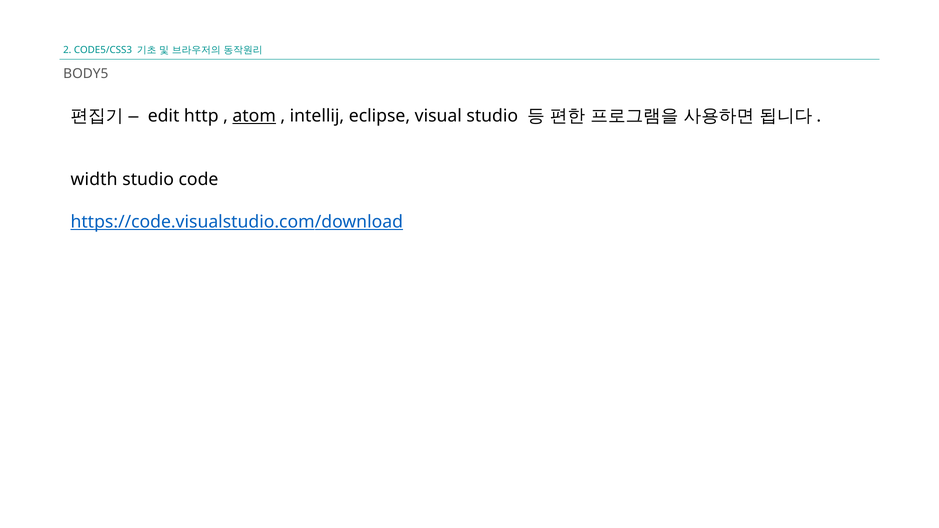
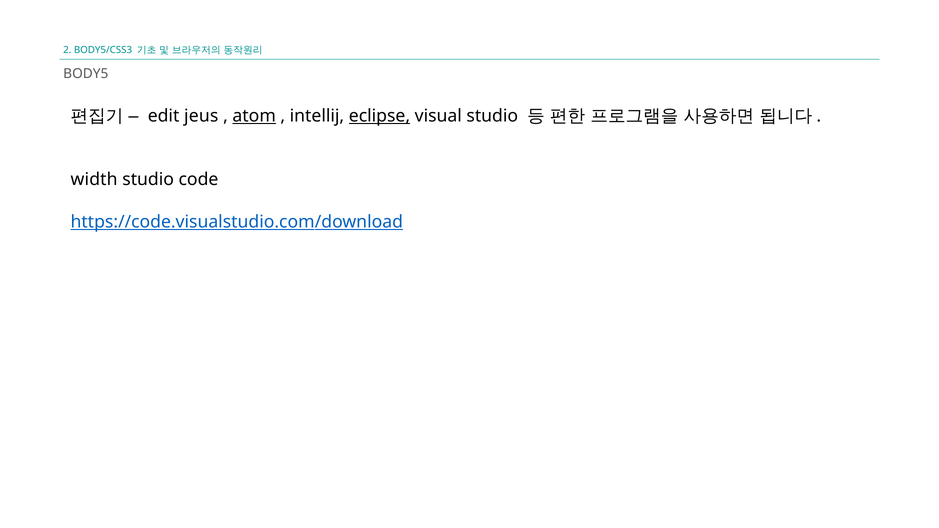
CODE5/CSS3: CODE5/CSS3 -> BODY5/CSS3
http: http -> jeus
eclipse underline: none -> present
